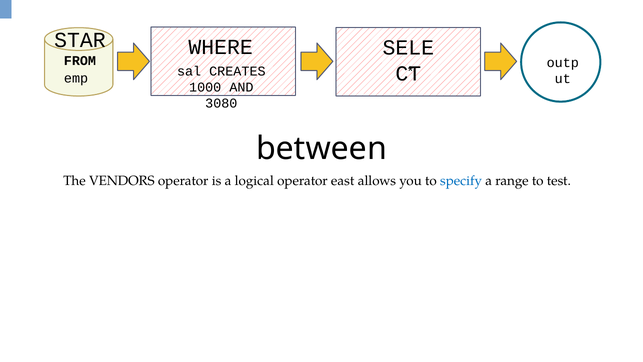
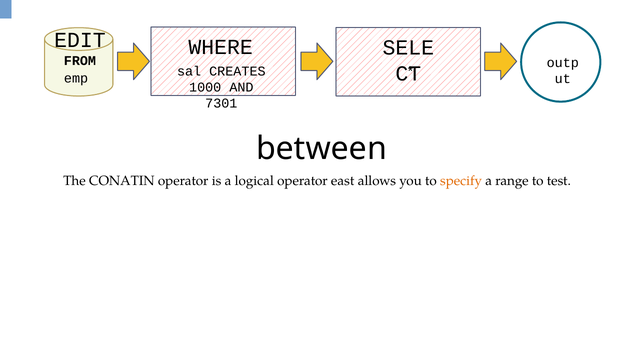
STAR: STAR -> EDIT
3080: 3080 -> 7301
VENDORS: VENDORS -> CONATIN
specify colour: blue -> orange
